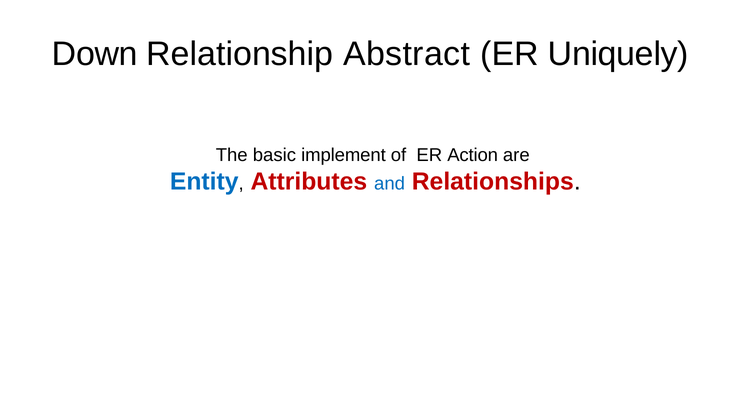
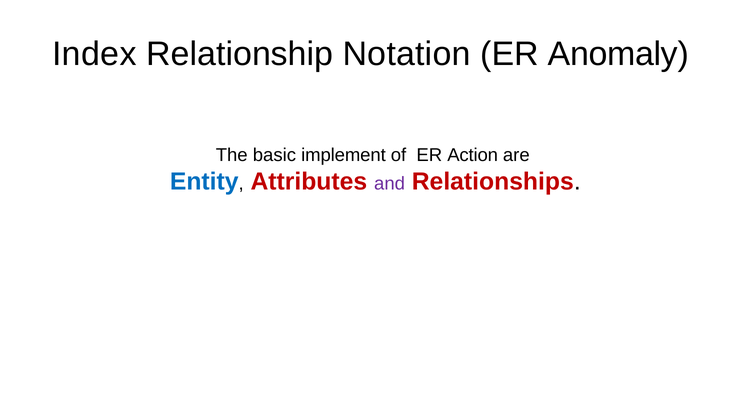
Down: Down -> Index
Abstract: Abstract -> Notation
Uniquely: Uniquely -> Anomaly
and colour: blue -> purple
